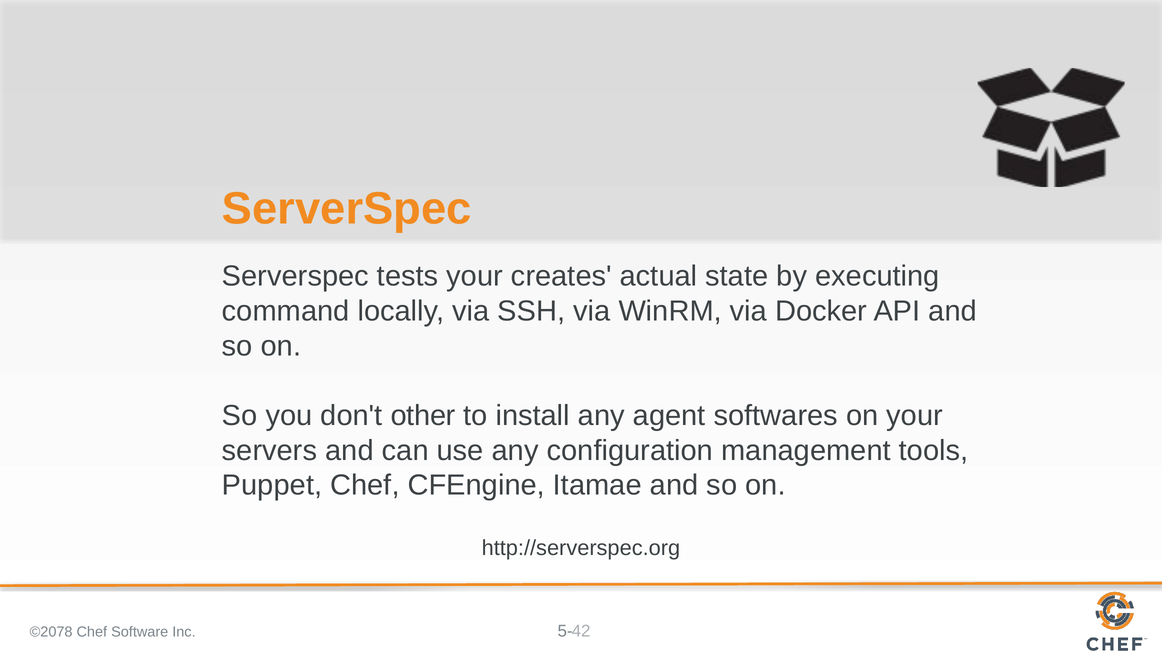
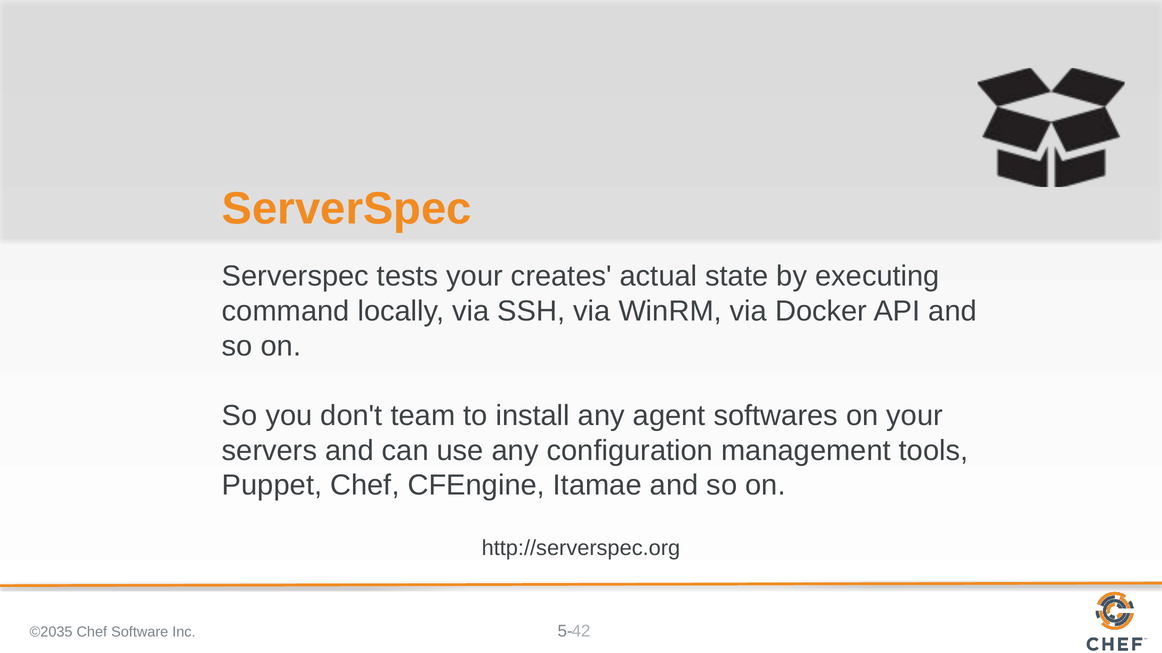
other: other -> team
©2078: ©2078 -> ©2035
